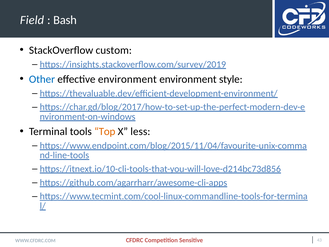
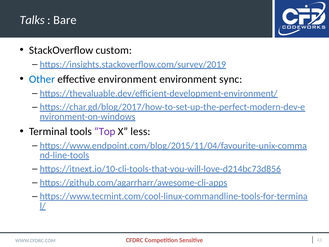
Field: Field -> Talks
Bash: Bash -> Bare
style: style -> sync
Top colour: orange -> purple
